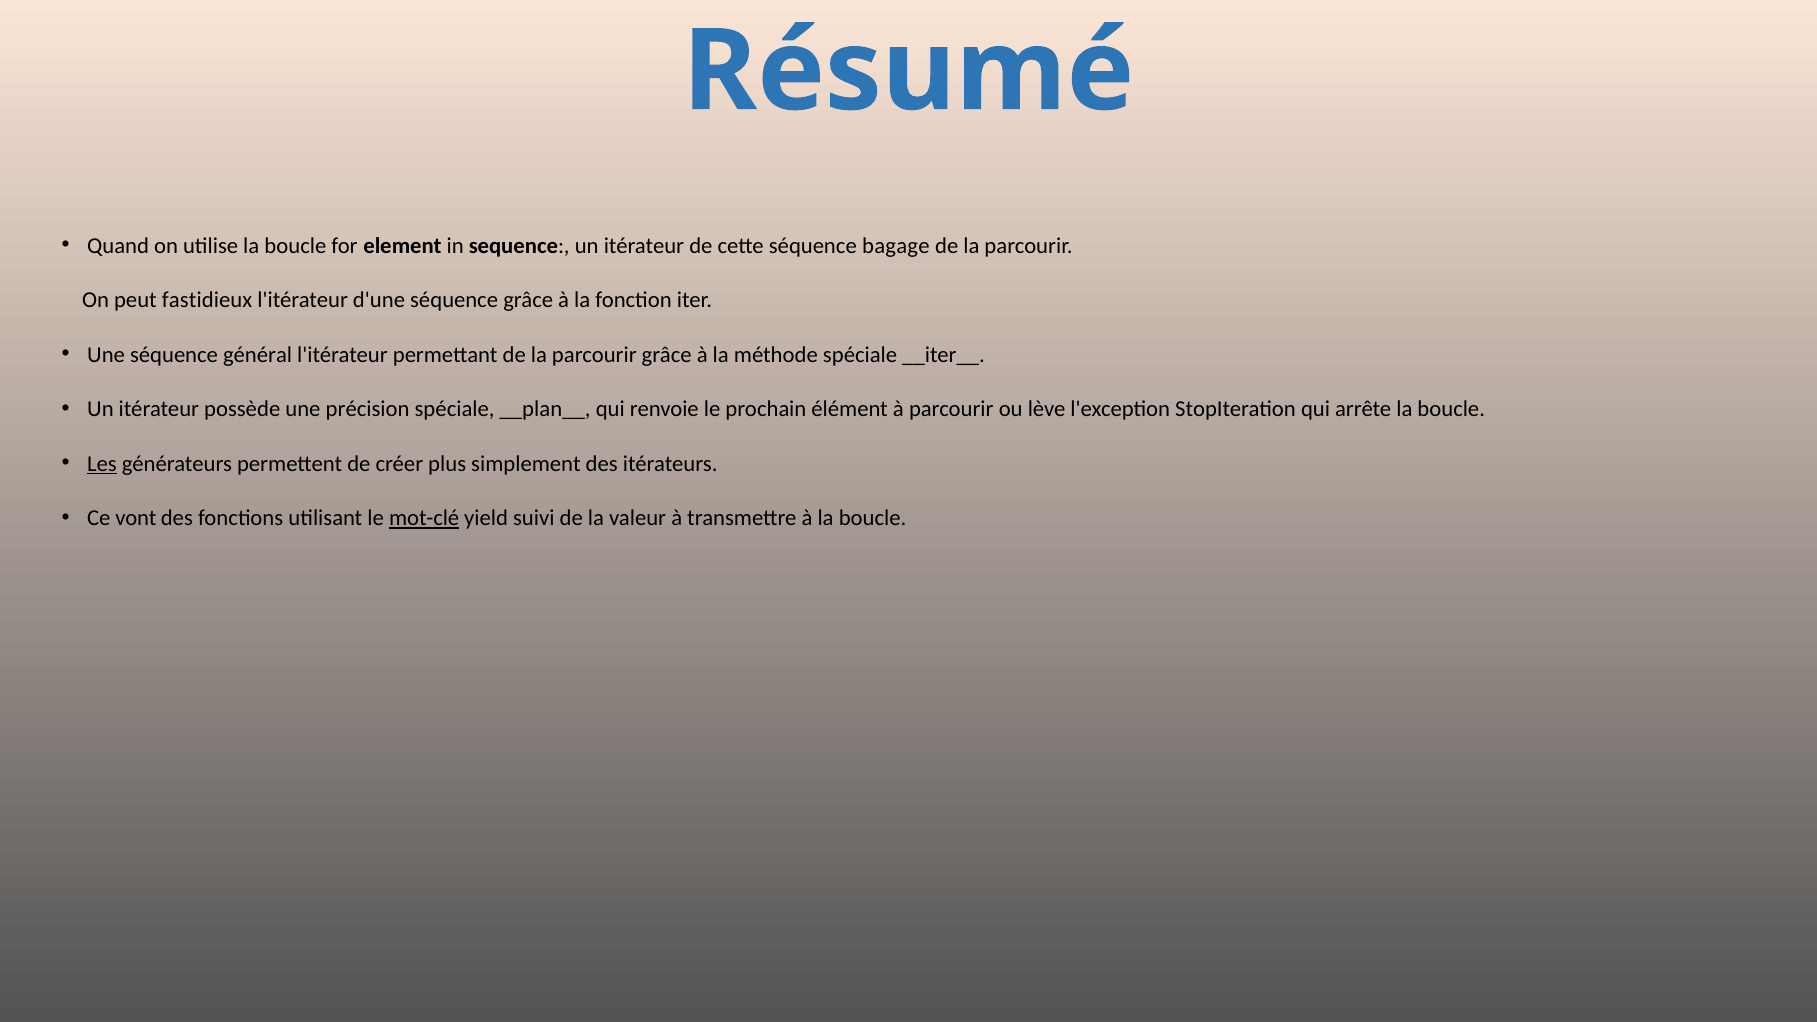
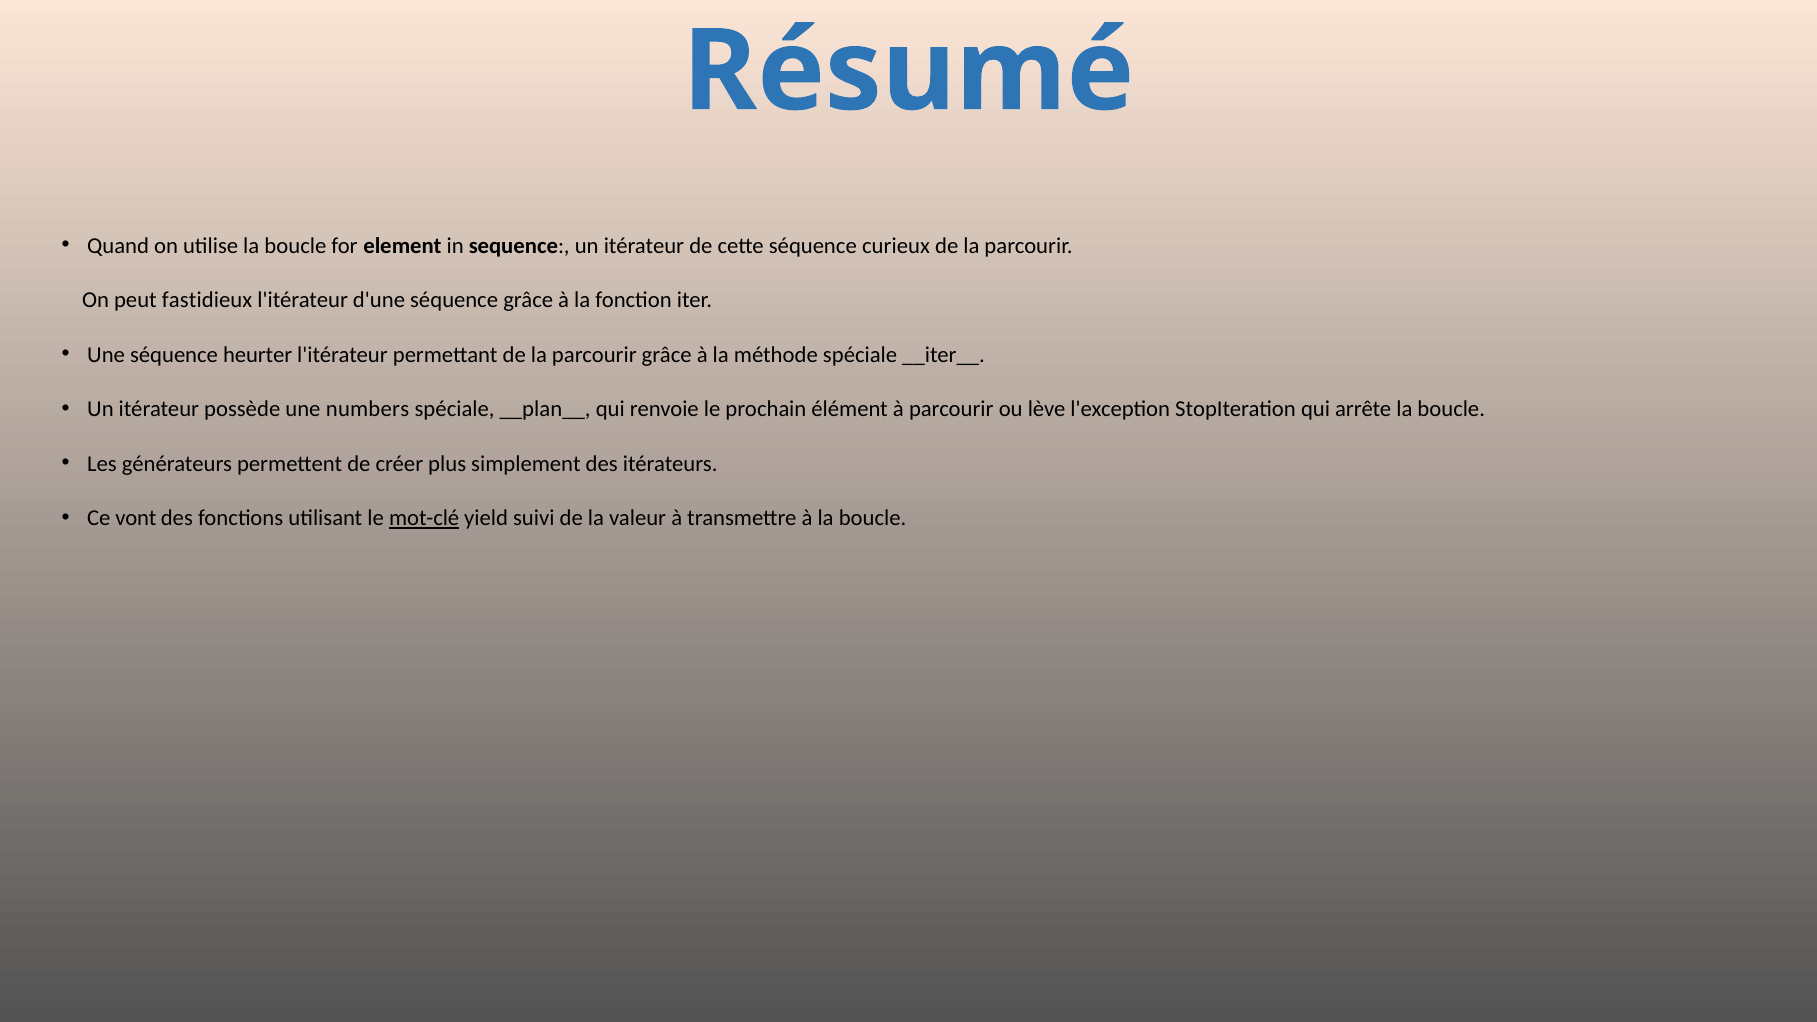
bagage: bagage -> curieux
général: général -> heurter
précision: précision -> numbers
Les underline: present -> none
